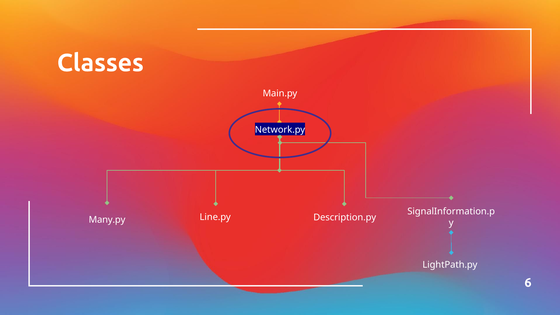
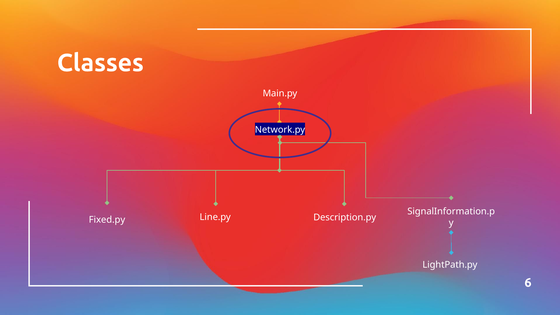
Many.py: Many.py -> Fixed.py
